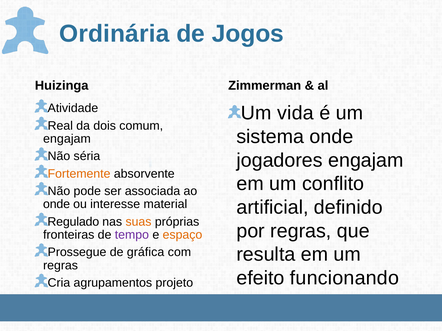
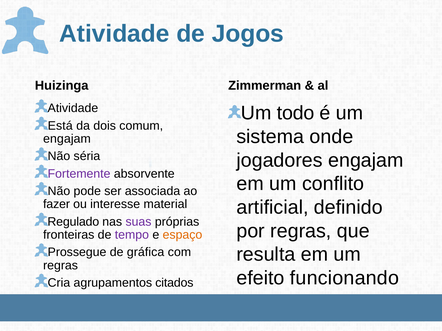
Ordinária at (114, 34): Ordinária -> Atividade
vida: vida -> todo
Real: Real -> Está
Fortemente colour: orange -> purple
onde at (57, 205): onde -> fazer
suas colour: orange -> purple
projeto: projeto -> citados
